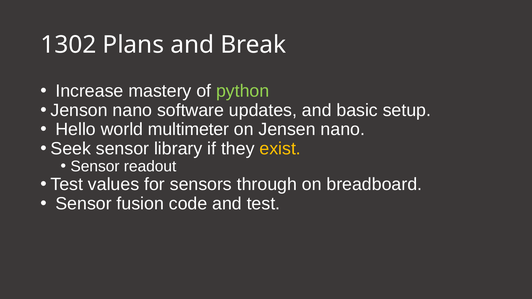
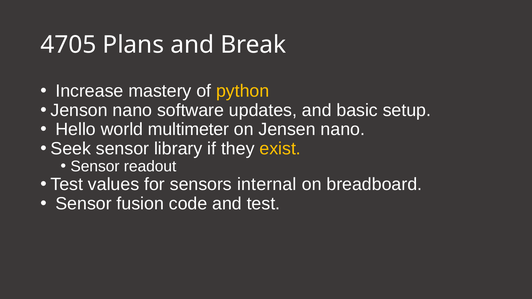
1302: 1302 -> 4705
python colour: light green -> yellow
through: through -> internal
